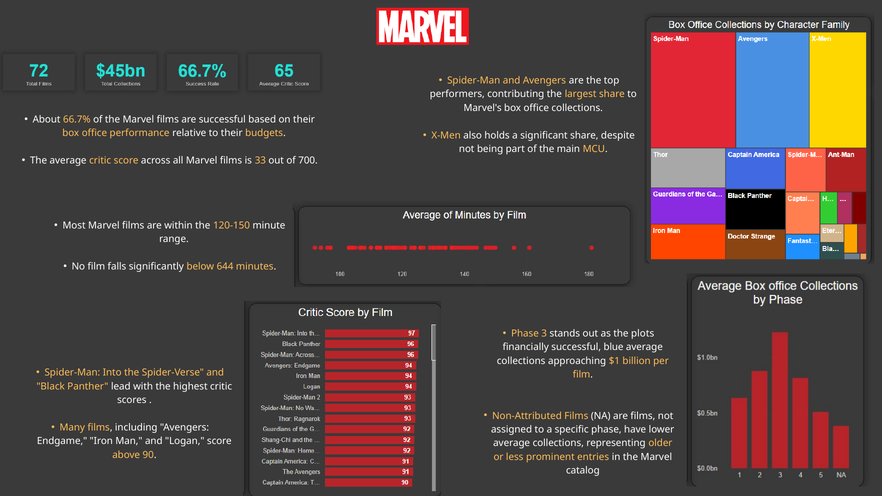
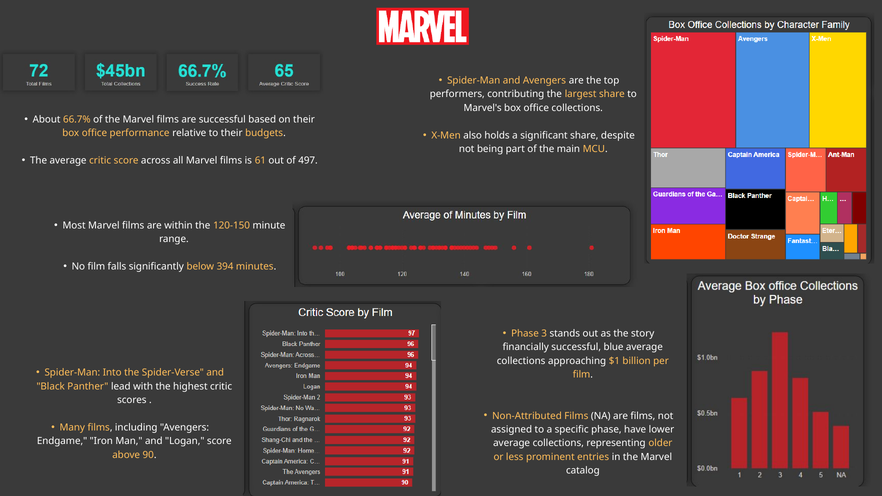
33: 33 -> 61
700: 700 -> 497
644: 644 -> 394
plots: plots -> story
